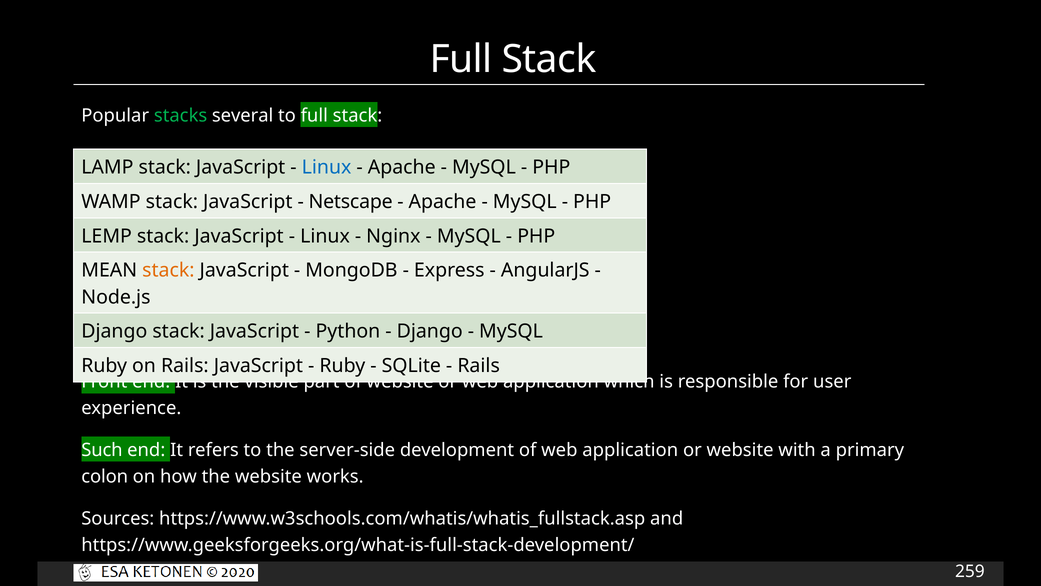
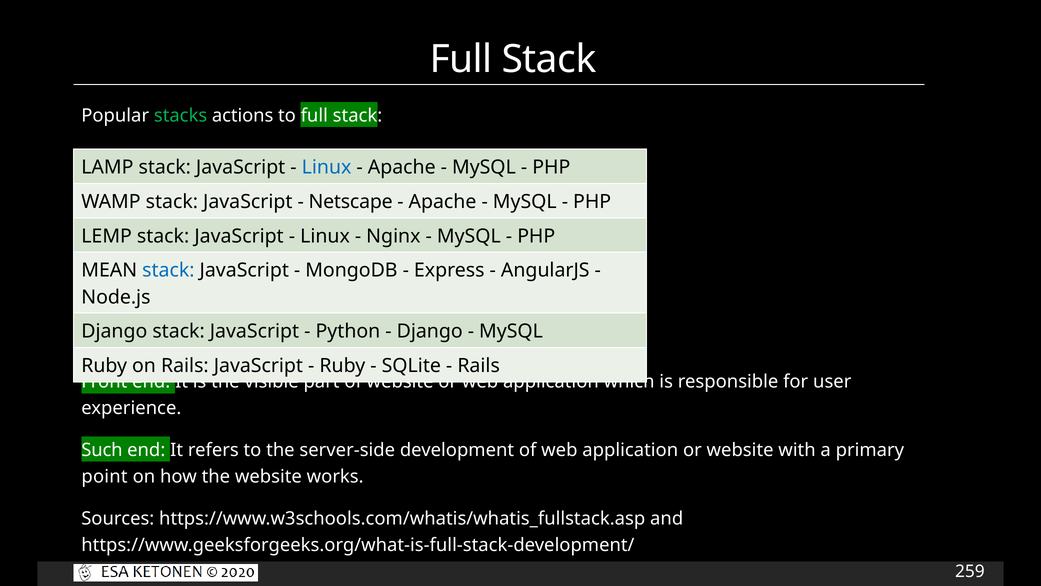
several: several -> actions
stack at (168, 270) colour: orange -> blue
colon: colon -> point
